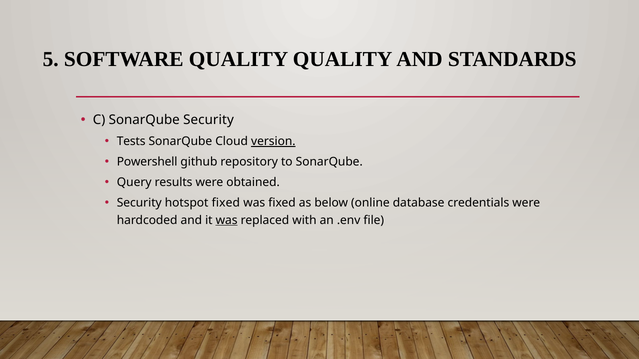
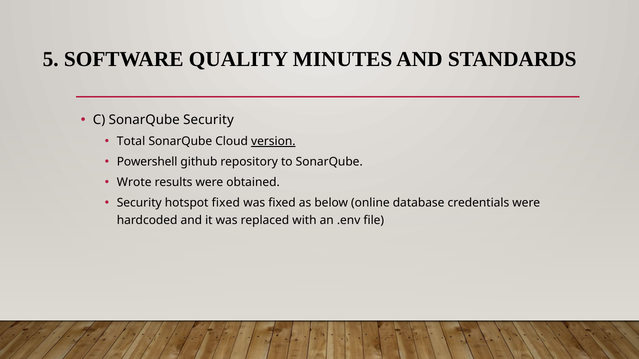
QUALITY QUALITY: QUALITY -> MINUTES
Tests: Tests -> Total
Query: Query -> Wrote
was at (227, 220) underline: present -> none
